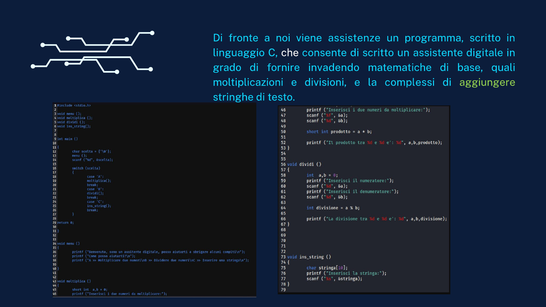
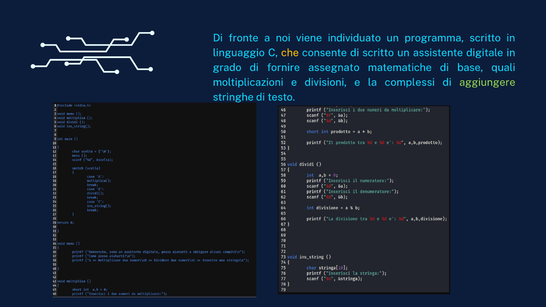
assistenze: assistenze -> individuato
che colour: white -> yellow
invadendo: invadendo -> assegnato
